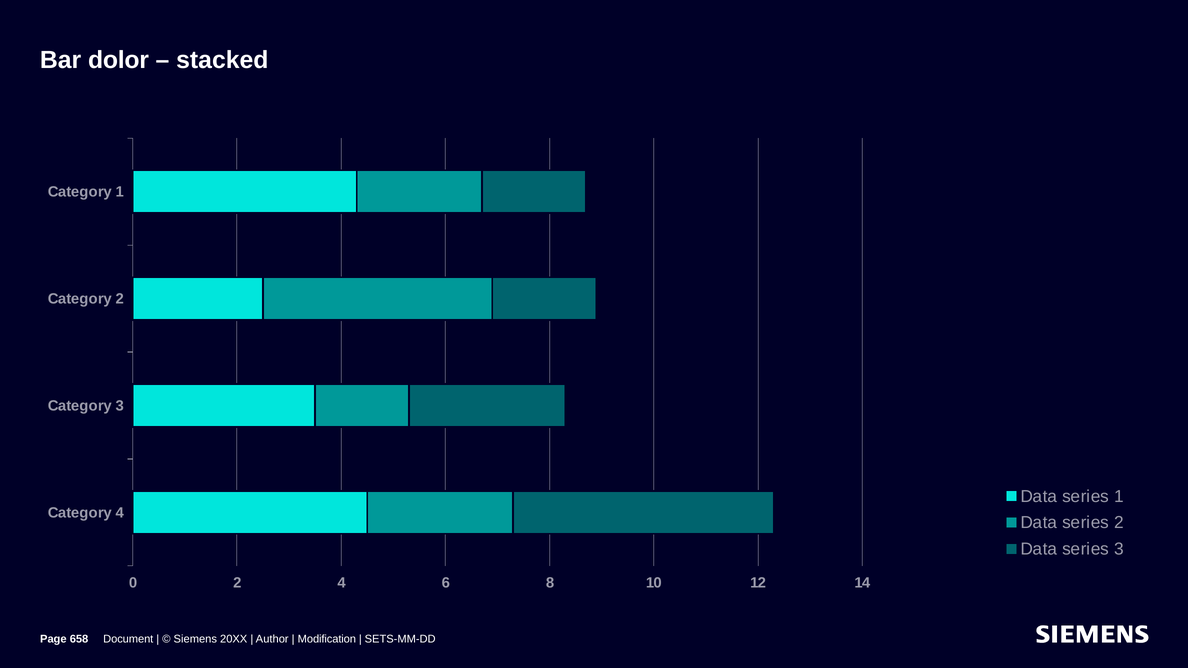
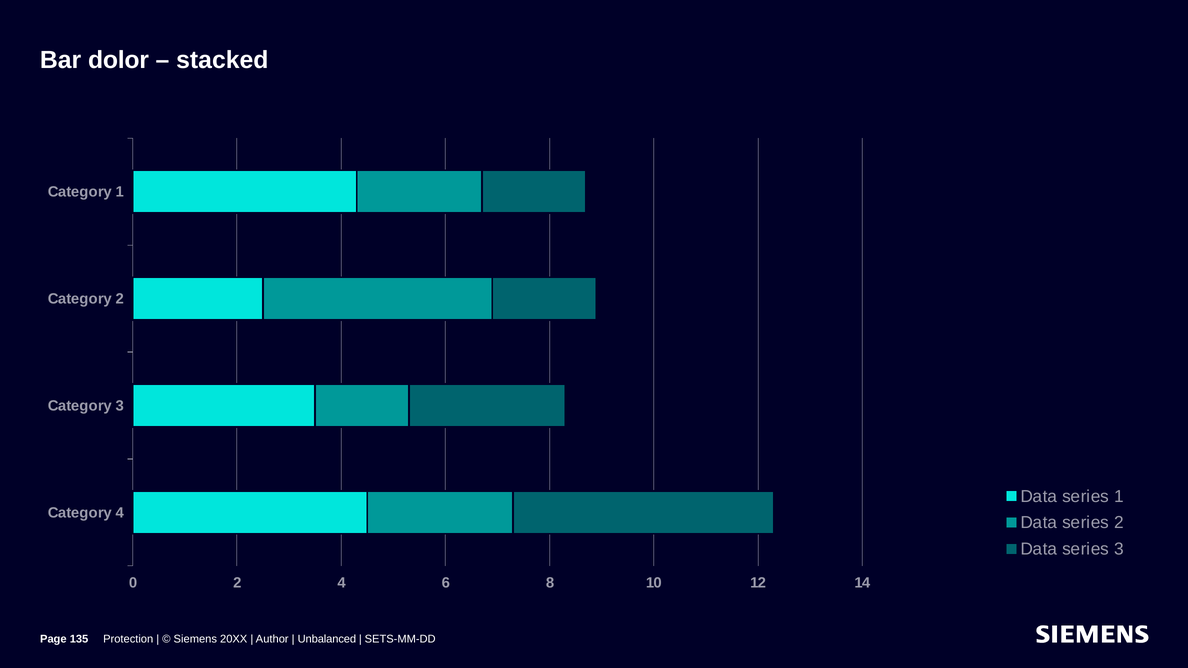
658: 658 -> 135
Document: Document -> Protection
Modification: Modification -> Unbalanced
